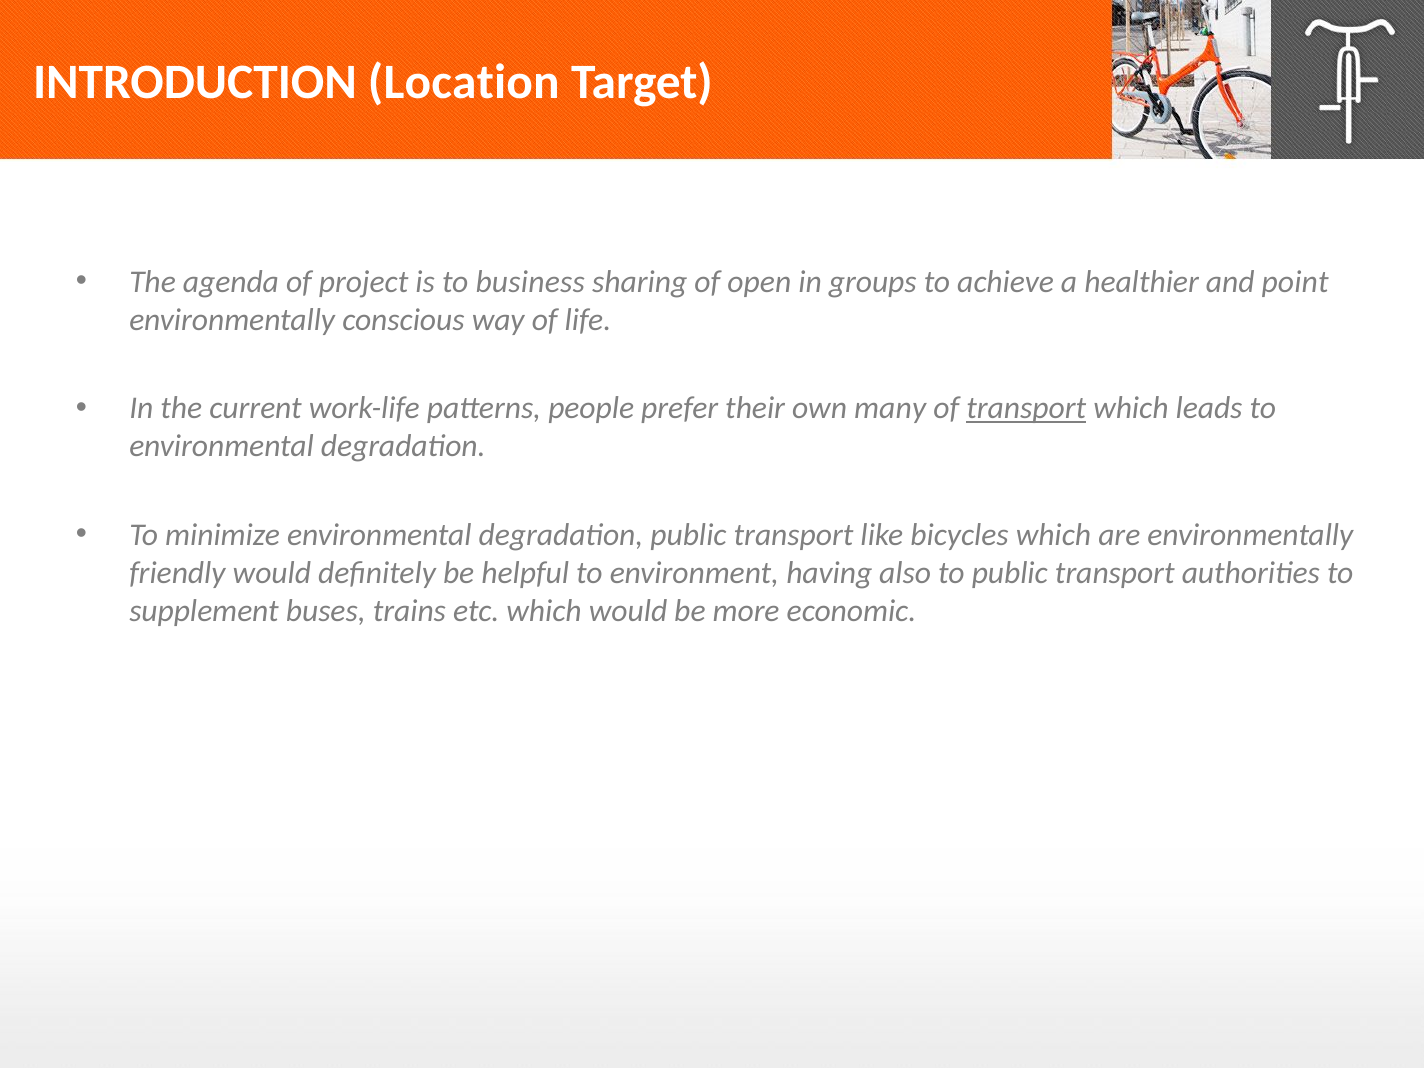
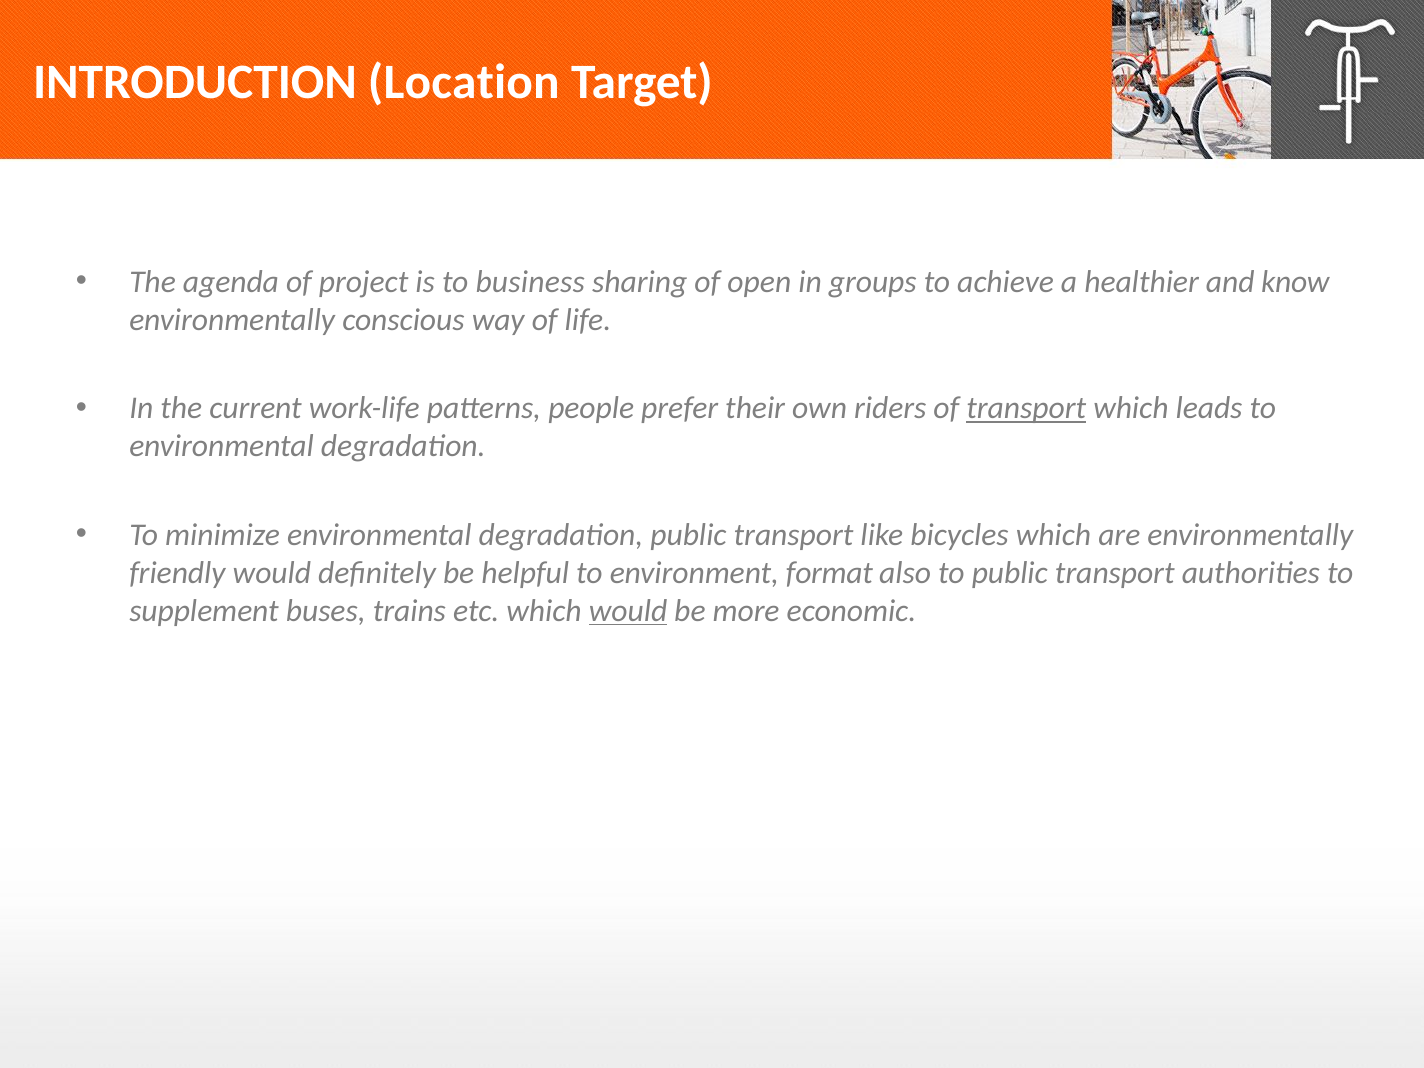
point: point -> know
many: many -> riders
having: having -> format
would at (628, 611) underline: none -> present
